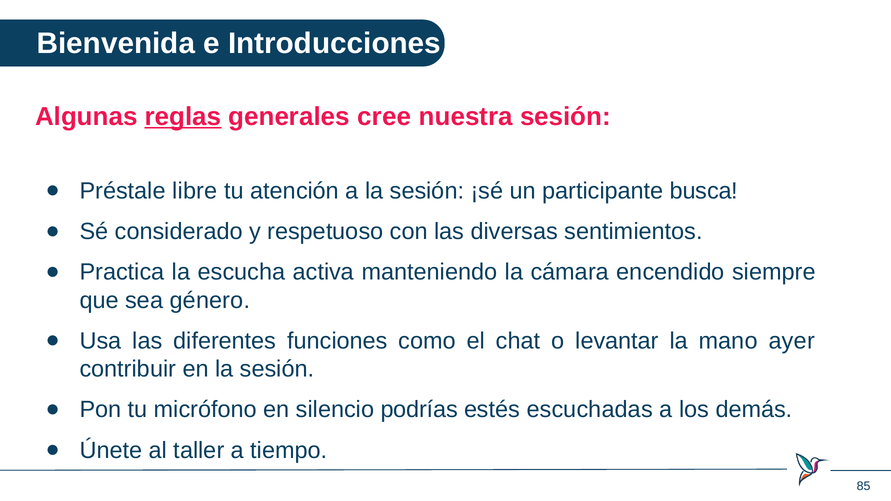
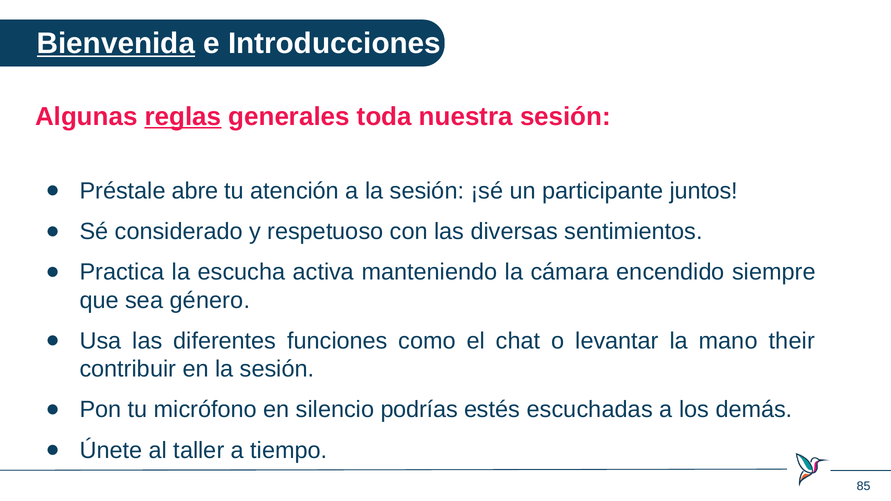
Bienvenida underline: none -> present
cree: cree -> toda
libre: libre -> abre
busca: busca -> juntos
ayer: ayer -> their
